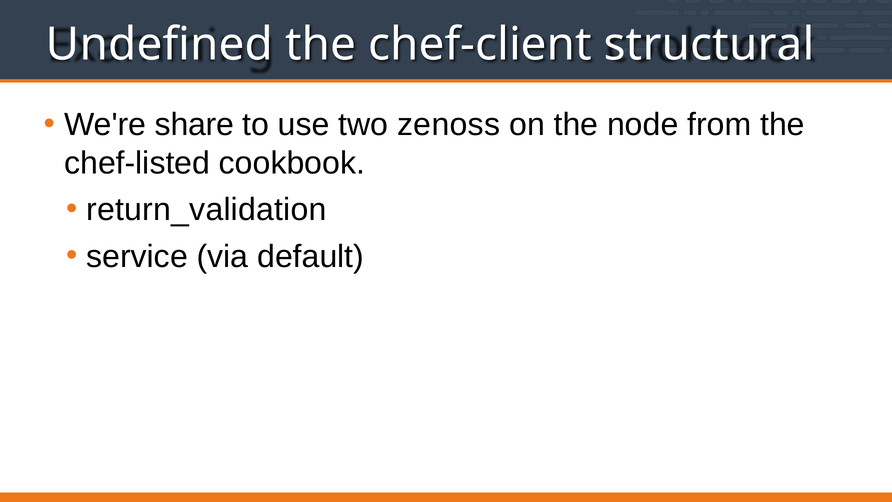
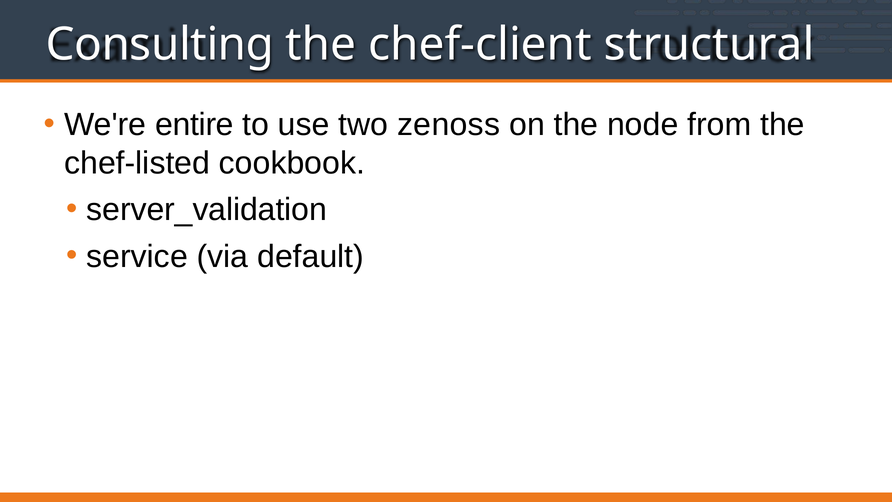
Undefined: Undefined -> Consulting
share: share -> entire
return_validation: return_validation -> server_validation
